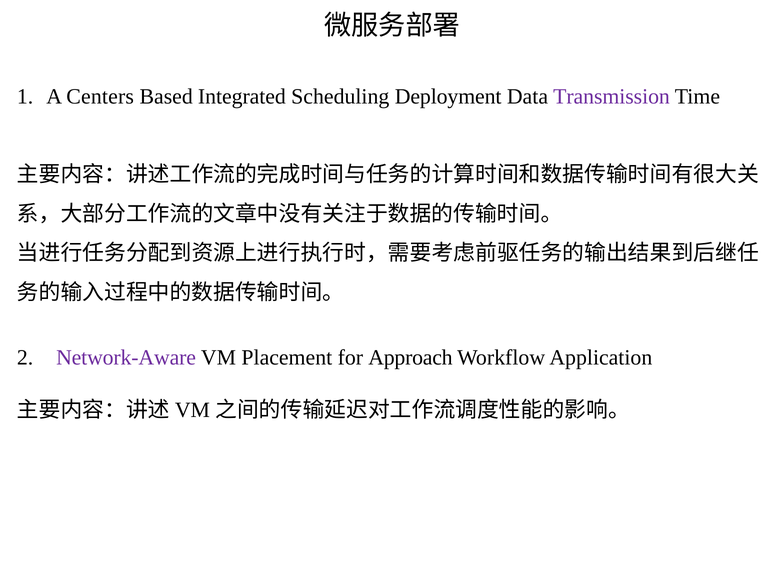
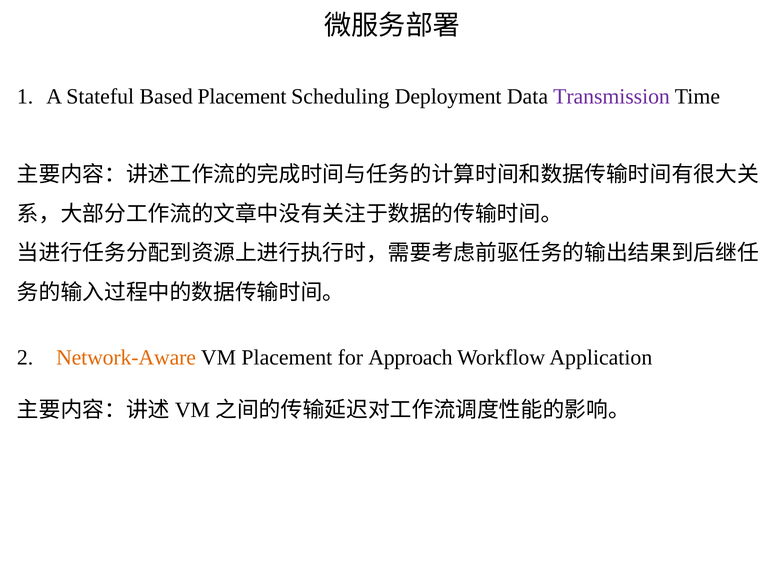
Centers: Centers -> Stateful
Based Integrated: Integrated -> Placement
Network-Aware colour: purple -> orange
